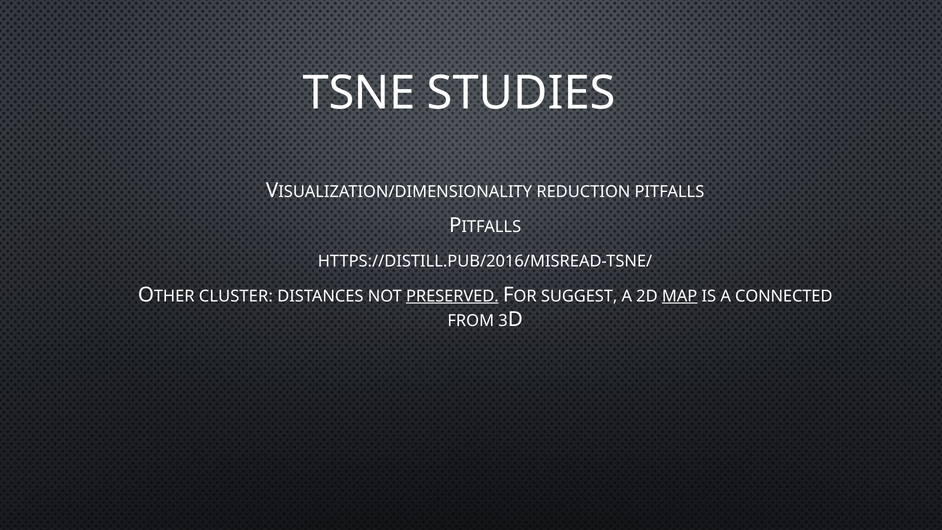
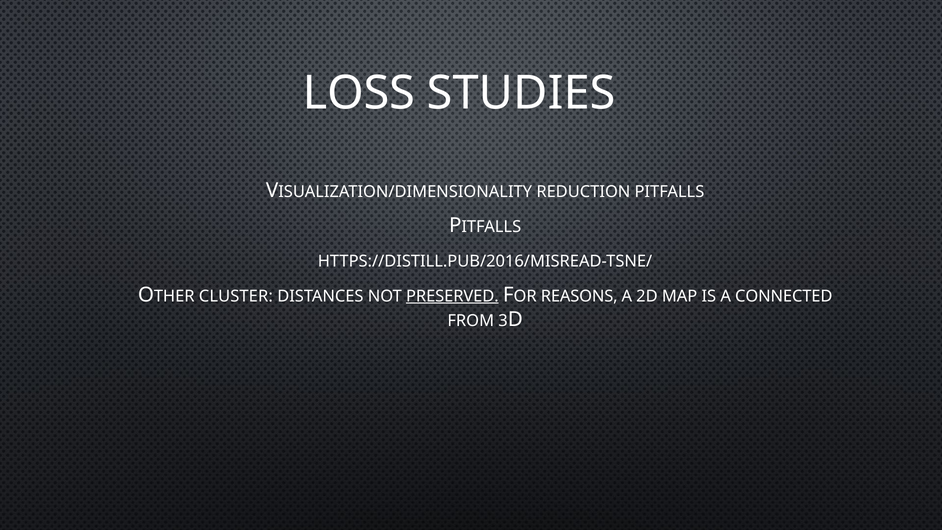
TSNE: TSNE -> LOSS
SUGGEST: SUGGEST -> REASONS
MAP underline: present -> none
